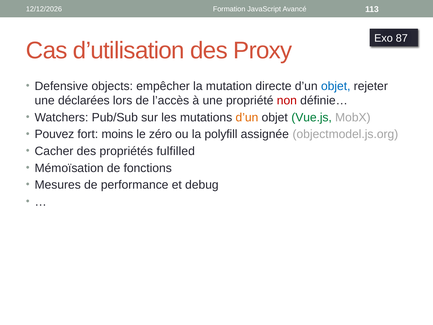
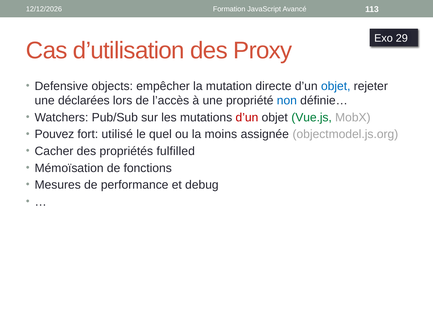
87: 87 -> 29
non colour: red -> blue
d’un at (247, 117) colour: orange -> red
moins: moins -> utilisé
zéro: zéro -> quel
polyfill: polyfill -> moins
